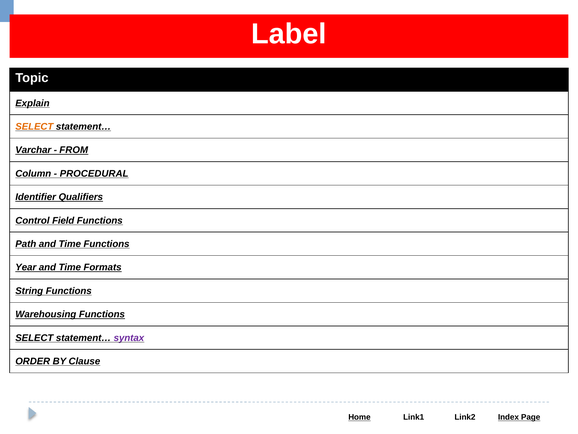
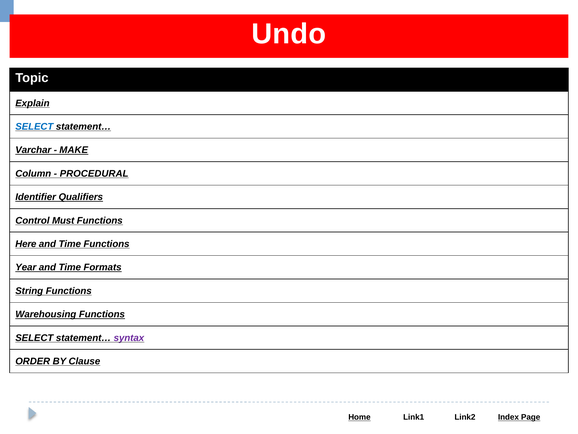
Label: Label -> Undo
SELECT at (34, 127) colour: orange -> blue
FROM: FROM -> MAKE
Field: Field -> Must
Path: Path -> Here
